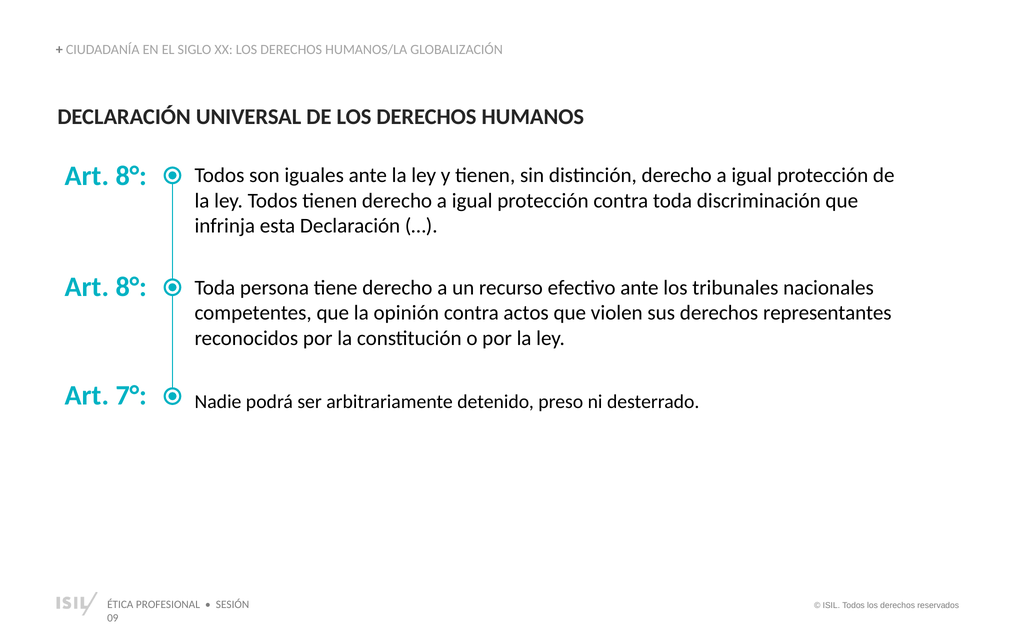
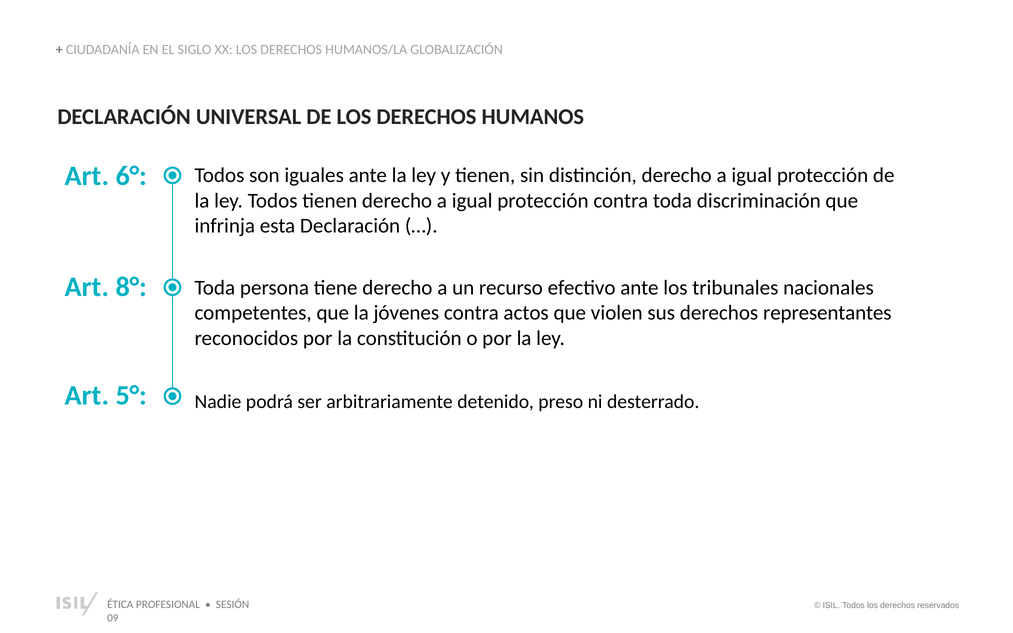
8° at (131, 176): 8° -> 6°
opinión: opinión -> jóvenes
7°: 7° -> 5°
